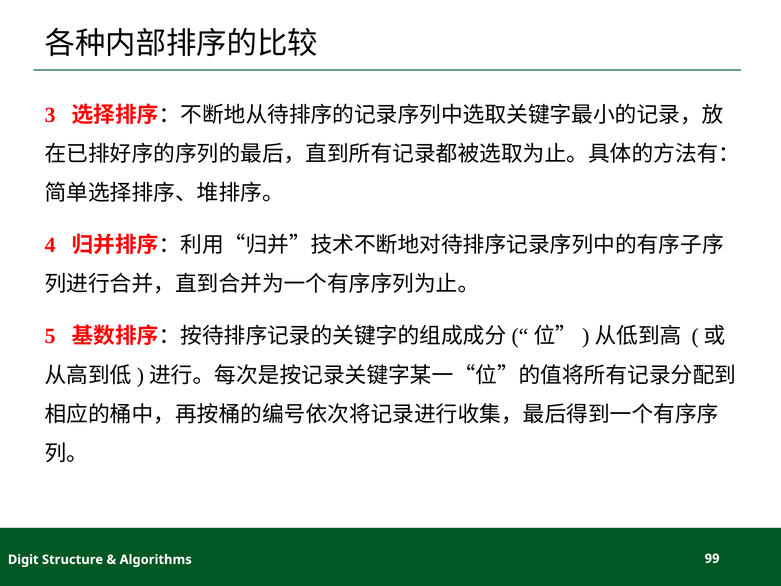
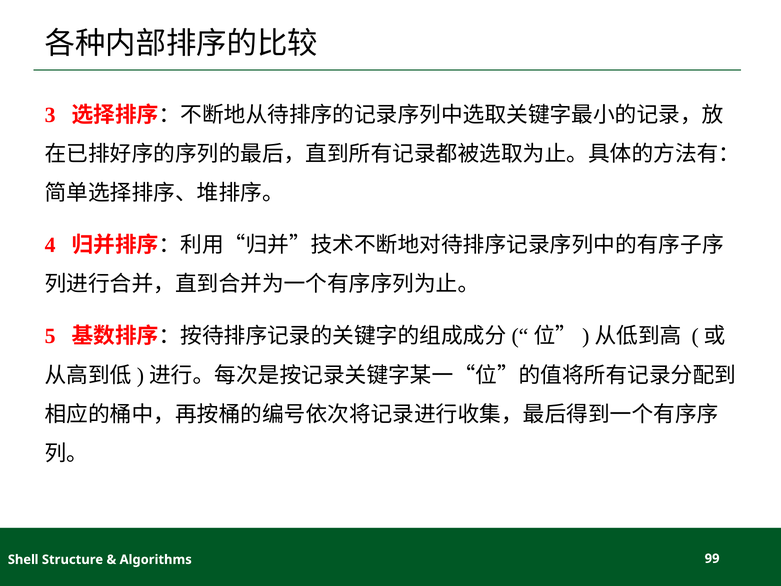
Digit: Digit -> Shell
